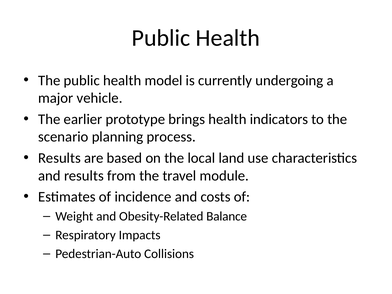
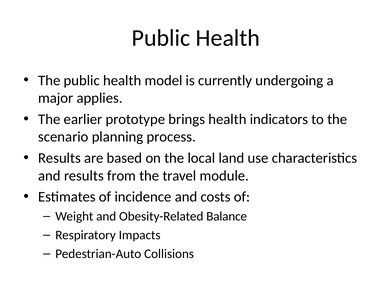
vehicle: vehicle -> applies
